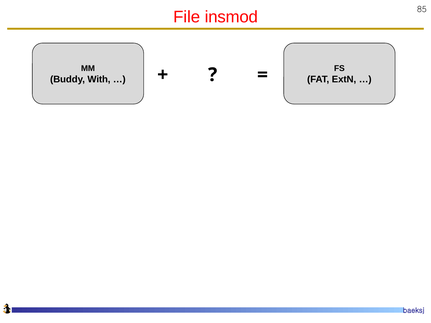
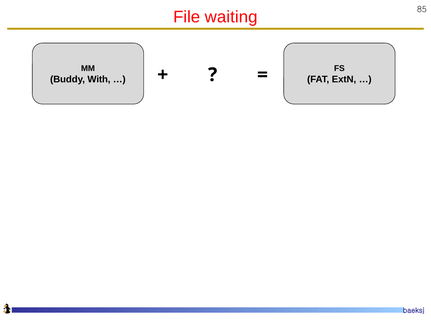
insmod: insmod -> waiting
